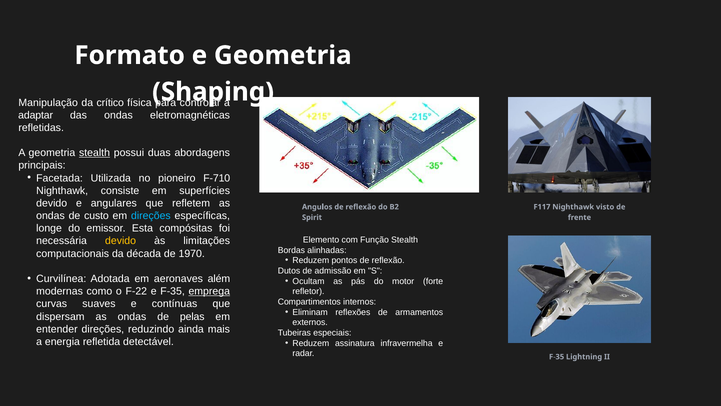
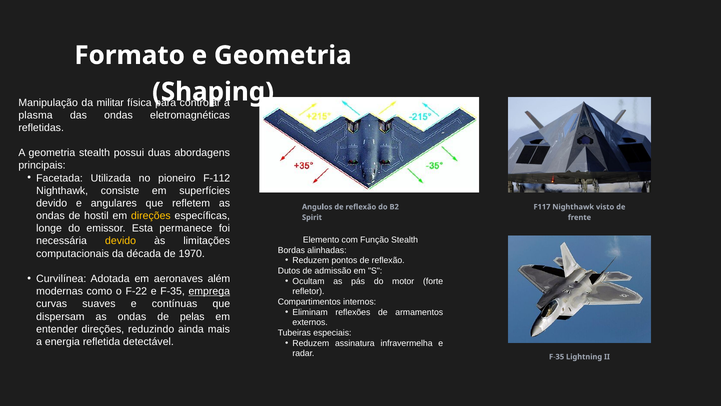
crítico: crítico -> militar
adaptar: adaptar -> plasma
stealth at (95, 153) underline: present -> none
F-710: F-710 -> F-112
custo: custo -> hostil
direções at (151, 216) colour: light blue -> yellow
compósitas: compósitas -> permanece
